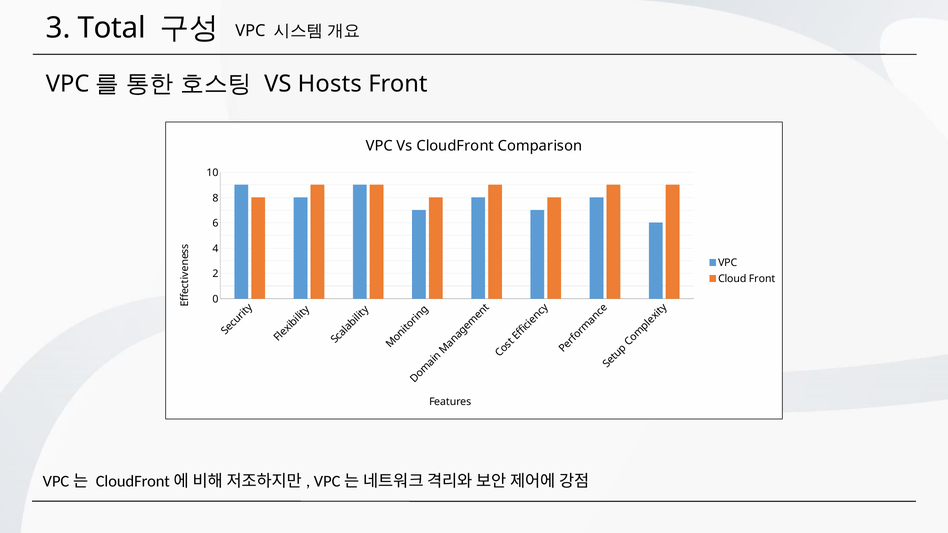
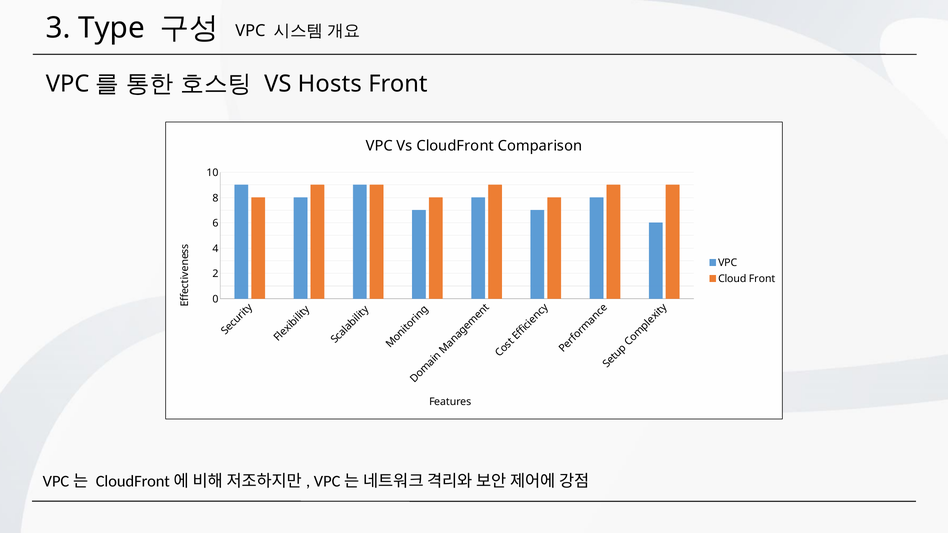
Total: Total -> Type
